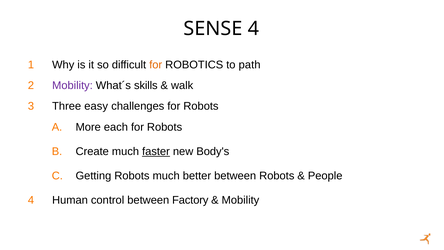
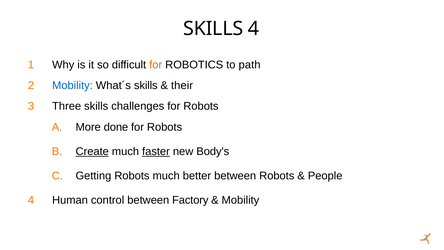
SENSE at (213, 28): SENSE -> SKILLS
Mobility at (72, 85) colour: purple -> blue
walk: walk -> their
Three easy: easy -> skills
each: each -> done
Create underline: none -> present
